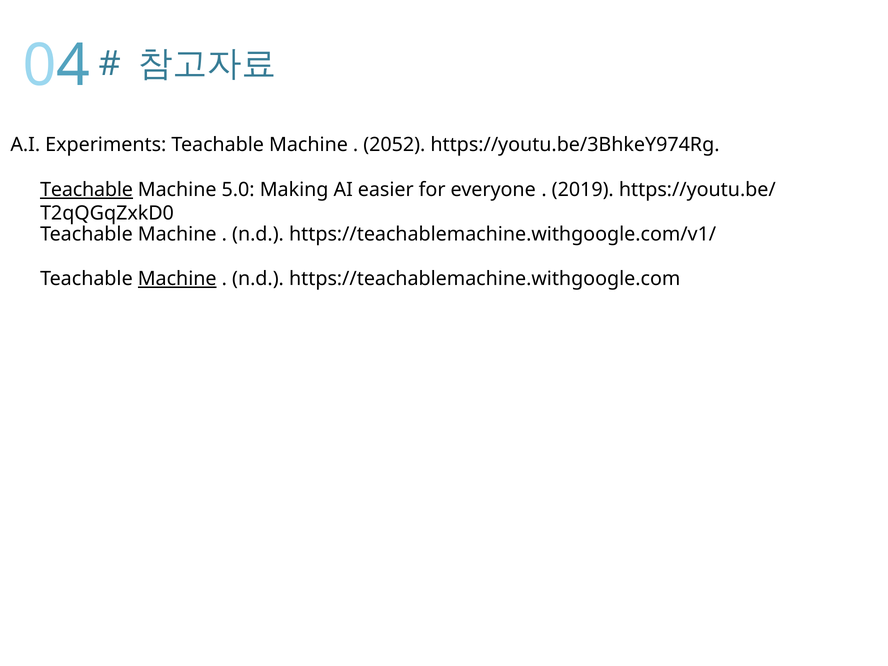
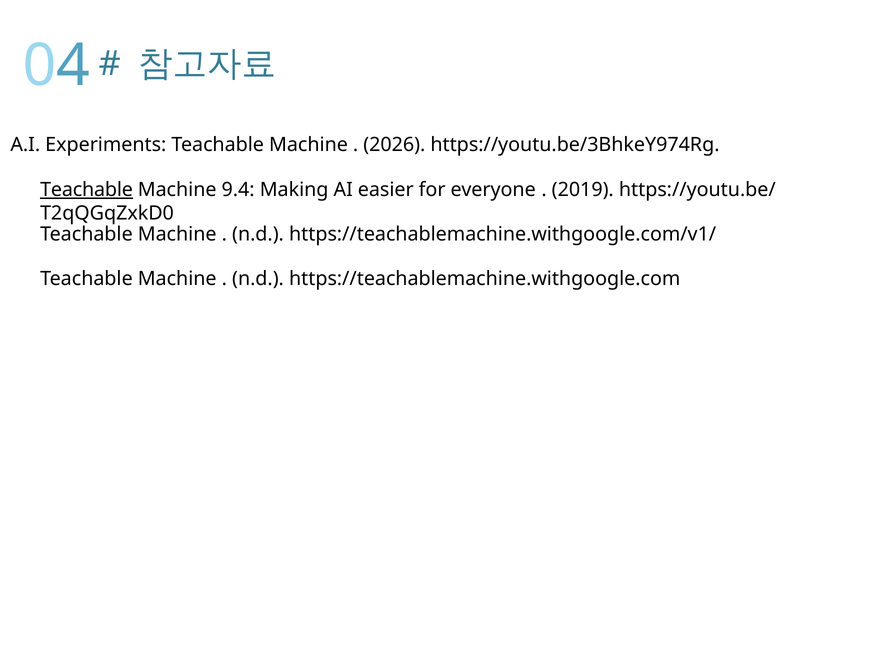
2052: 2052 -> 2026
5.0: 5.0 -> 9.4
Machine at (177, 279) underline: present -> none
